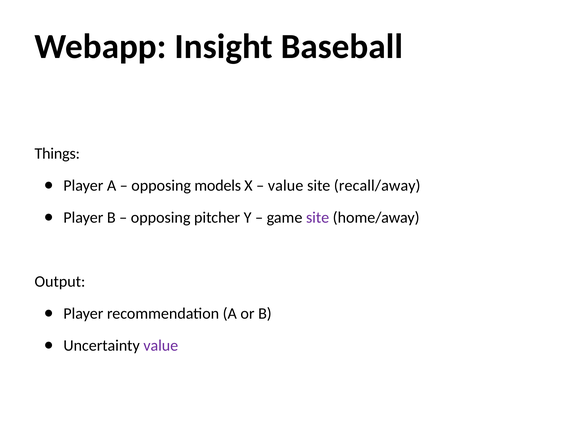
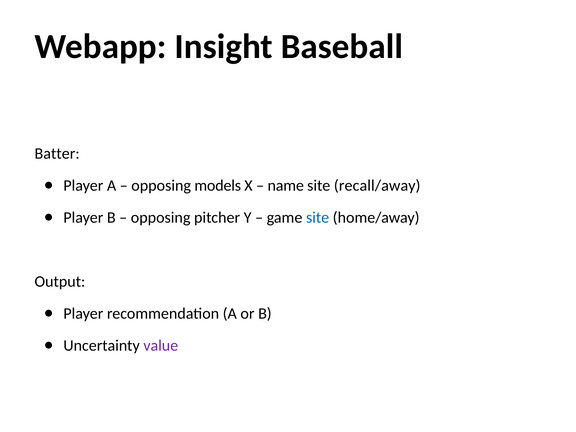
Things: Things -> Batter
value at (286, 185): value -> name
site at (318, 217) colour: purple -> blue
